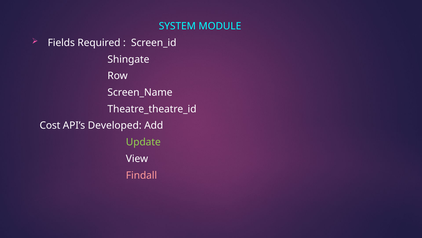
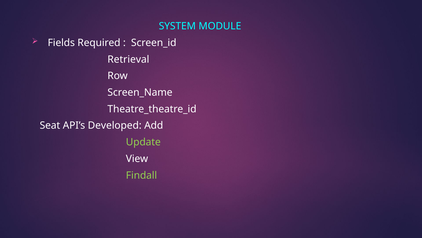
Shingate: Shingate -> Retrieval
Cost: Cost -> Seat
Findall colour: pink -> light green
